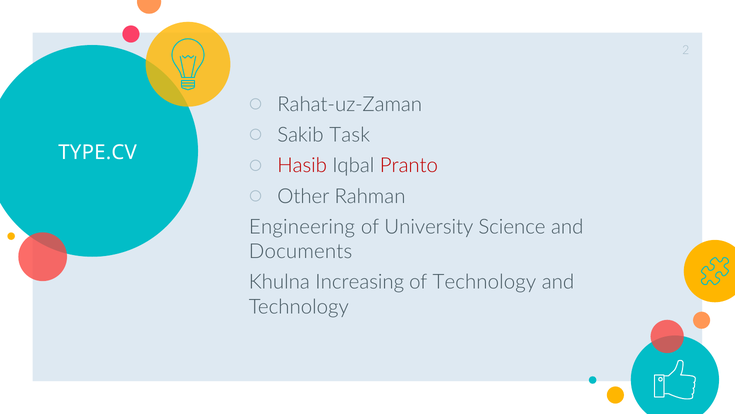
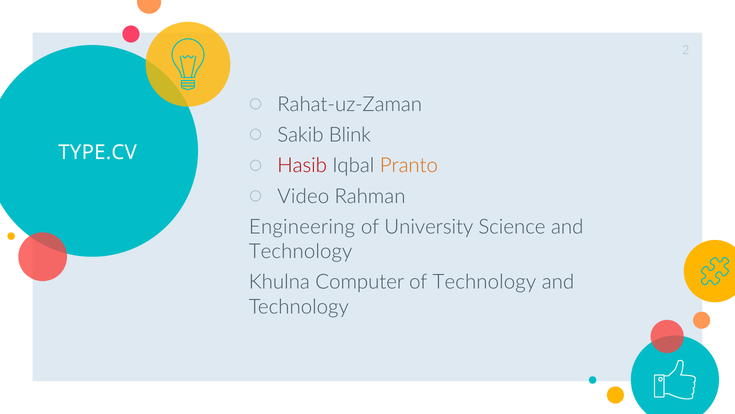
Task: Task -> Blink
Pranto colour: red -> orange
Other: Other -> Video
Documents at (300, 251): Documents -> Technology
Increasing: Increasing -> Computer
